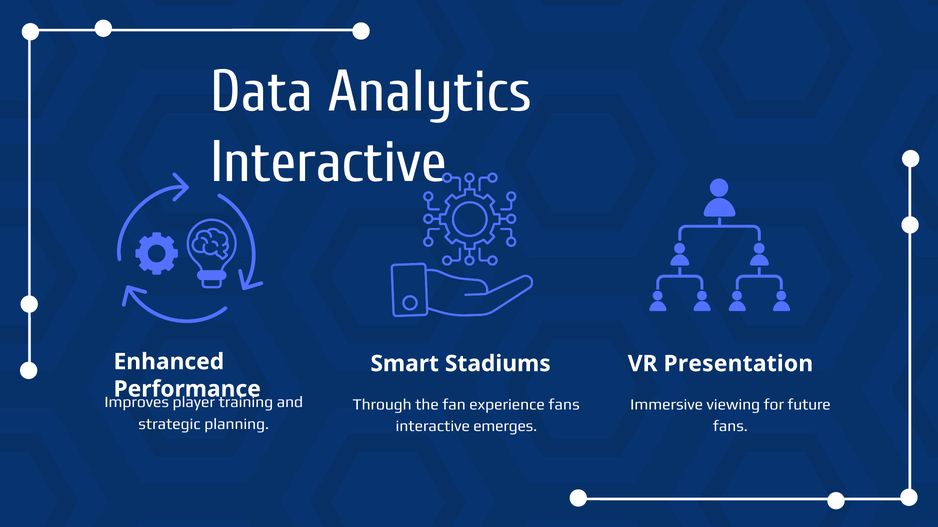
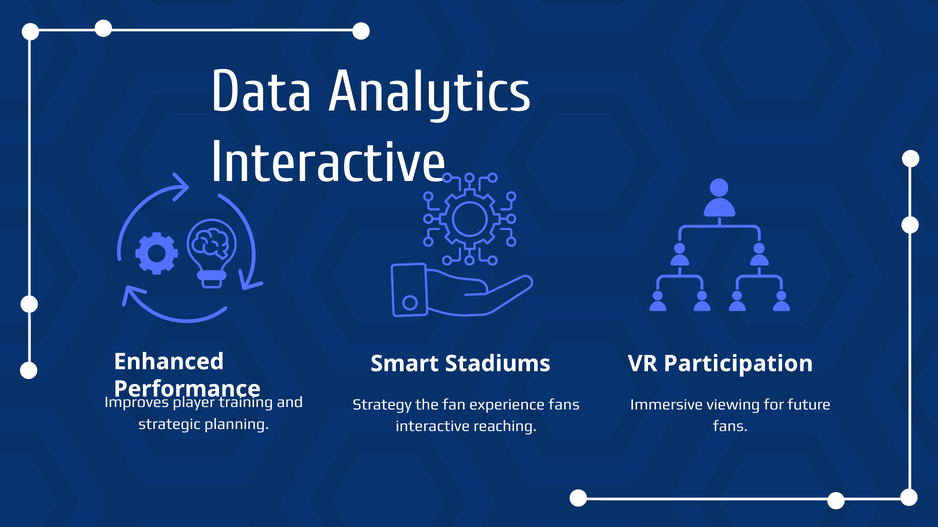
Presentation: Presentation -> Participation
Through: Through -> Strategy
emerges: emerges -> reaching
